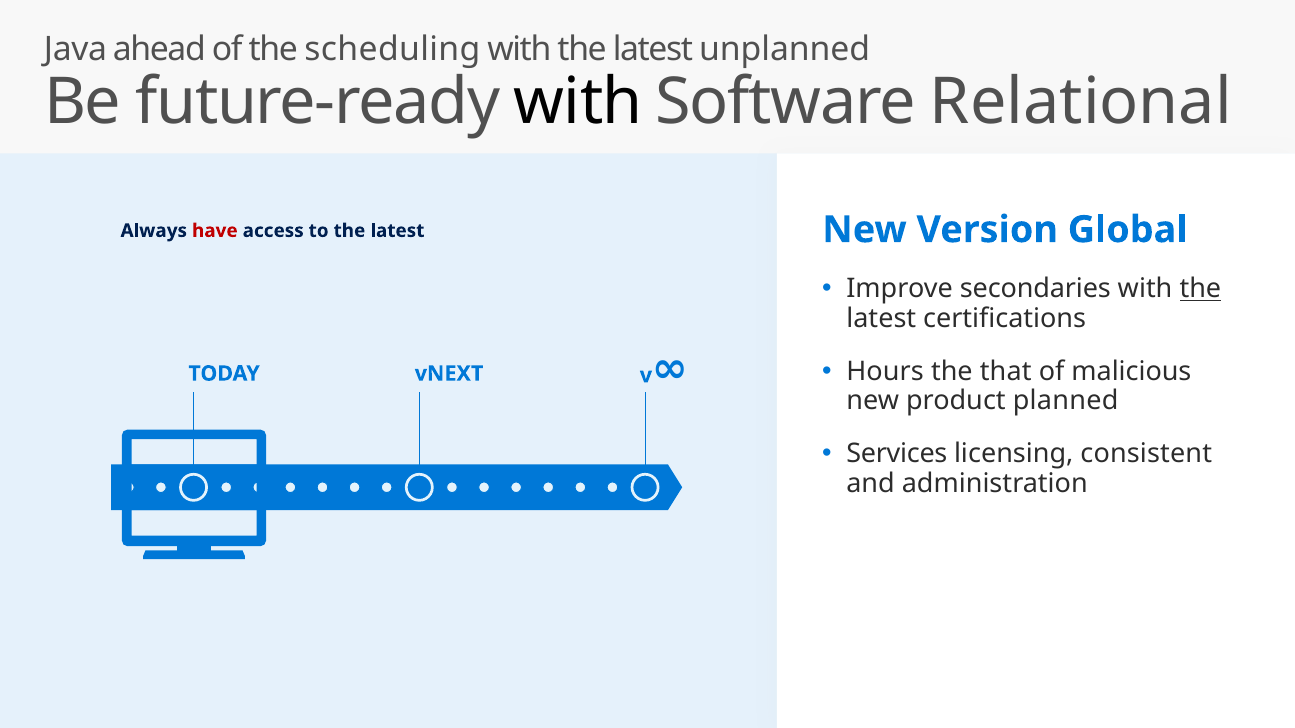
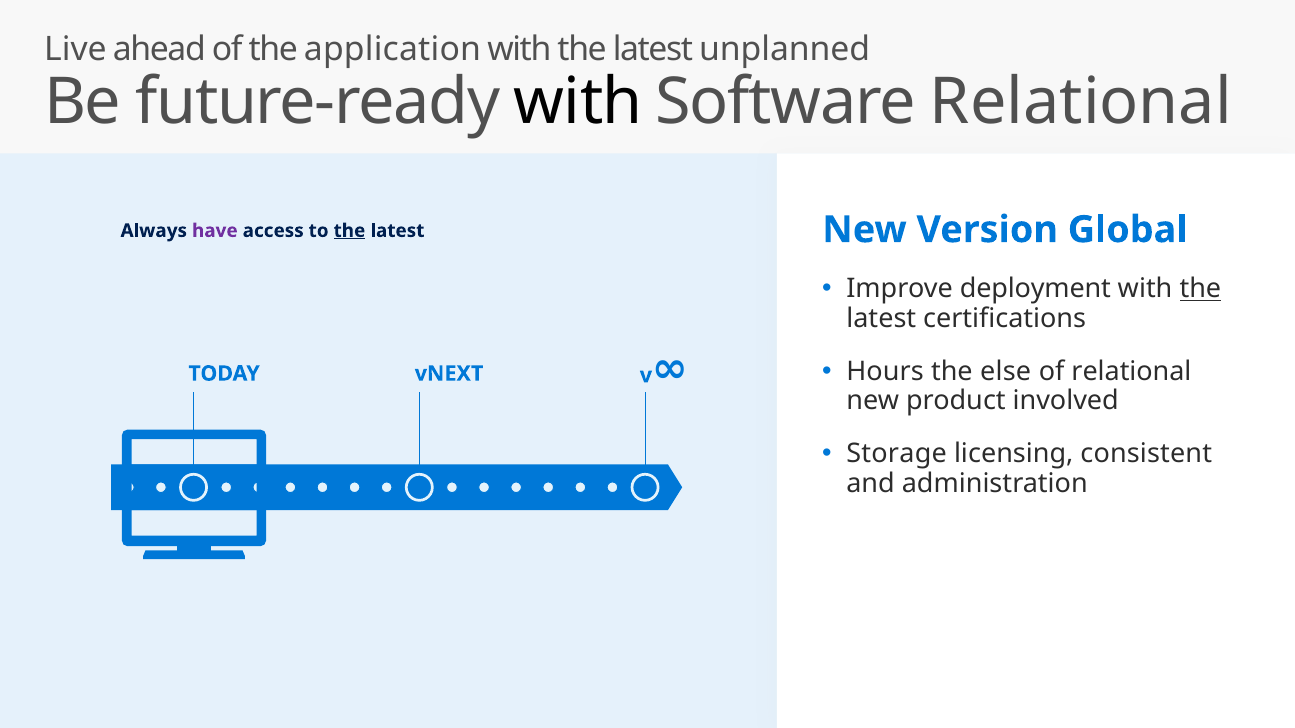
Java: Java -> Live
scheduling: scheduling -> application
have colour: red -> purple
the at (349, 231) underline: none -> present
secondaries: secondaries -> deployment
that: that -> else
of malicious: malicious -> relational
planned: planned -> involved
Services: Services -> Storage
